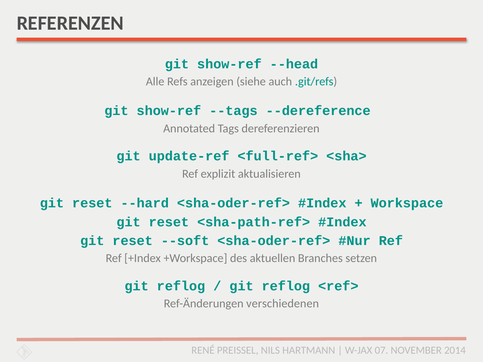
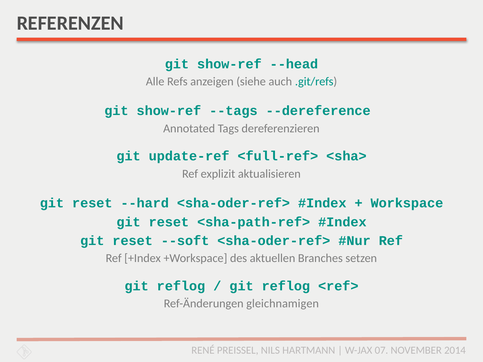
verschiedenen: verschiedenen -> gleichnamigen
